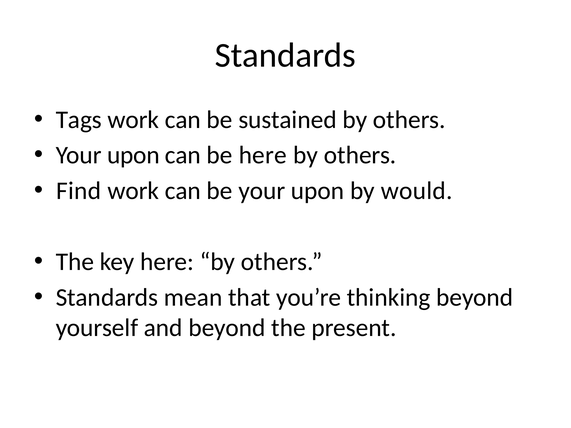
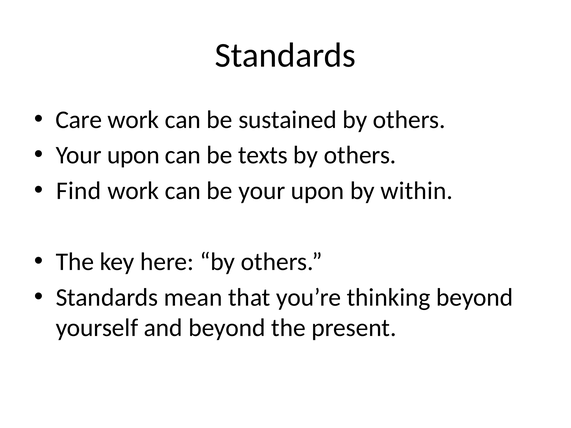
Tags: Tags -> Care
be here: here -> texts
would: would -> within
